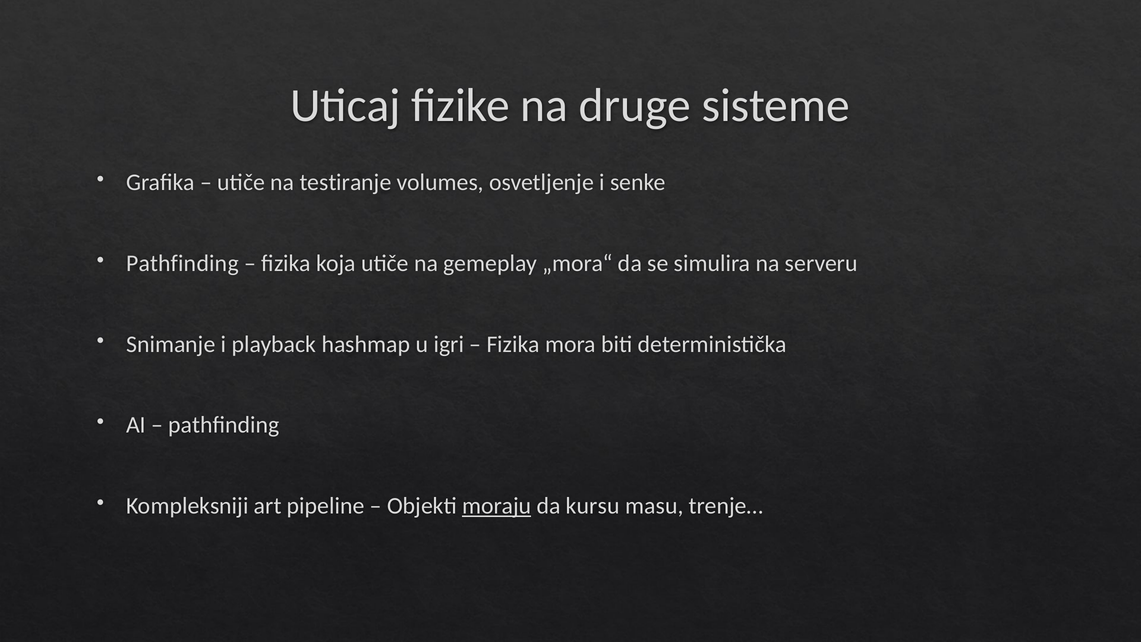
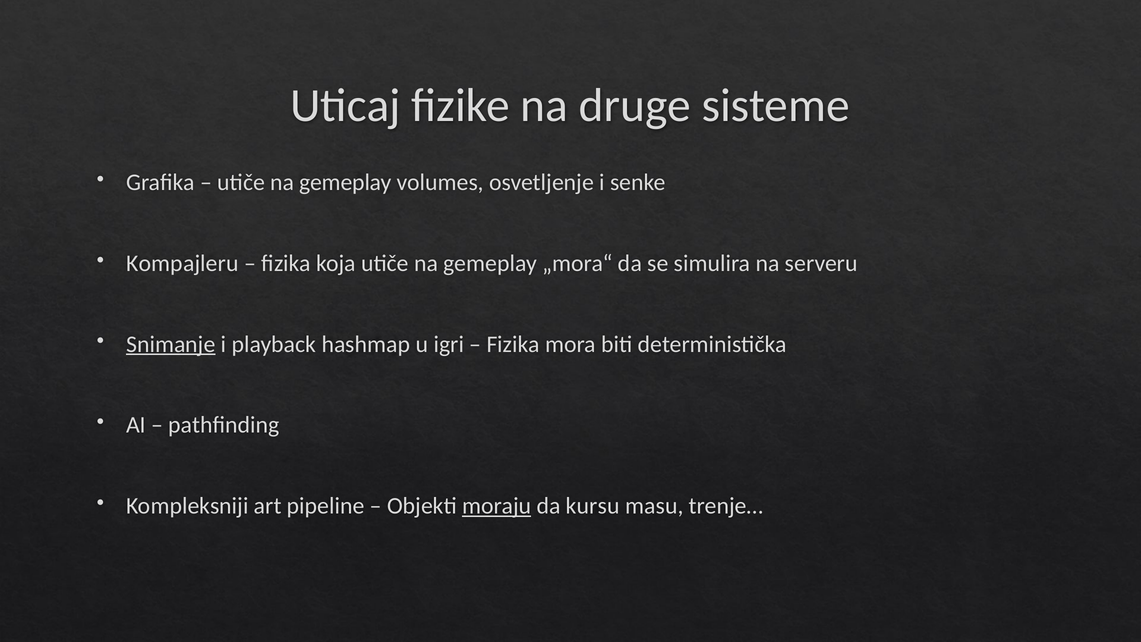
testiranje at (345, 182): testiranje -> gemeplay
Pathfinding at (182, 263): Pathfinding -> Kompajleru
Snimanje underline: none -> present
